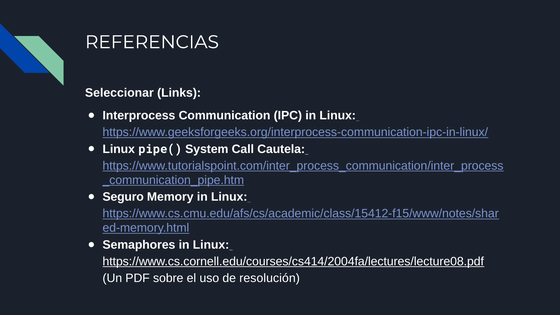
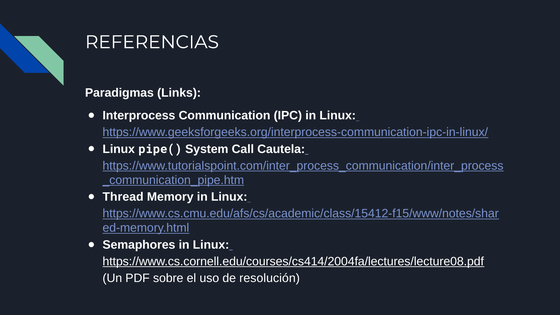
Seleccionar: Seleccionar -> Paradigmas
Seguro: Seguro -> Thread
